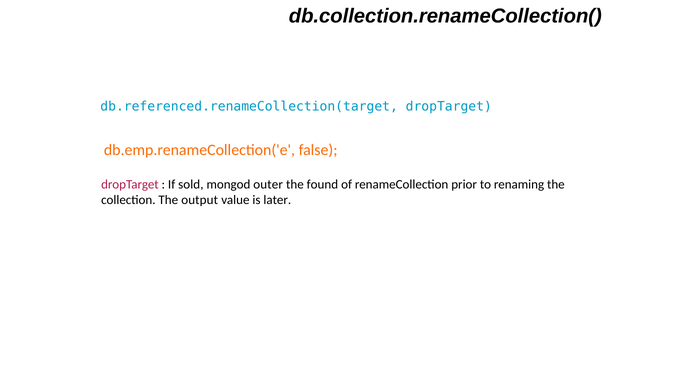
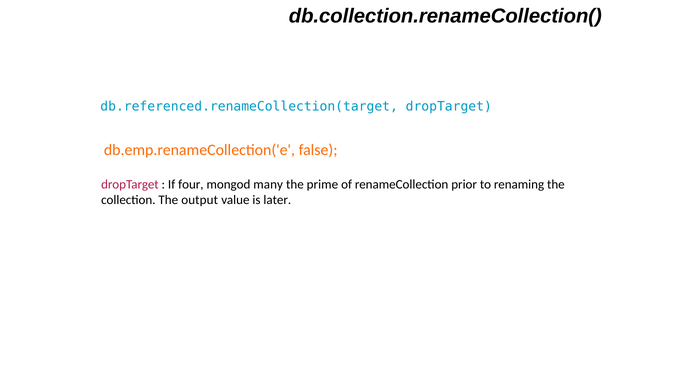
sold: sold -> four
outer: outer -> many
found: found -> prime
